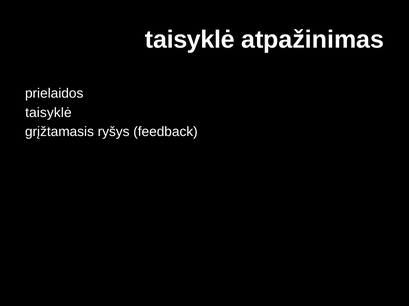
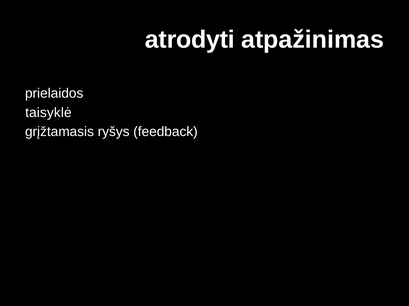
taisyklė at (190, 40): taisyklė -> atrodyti
